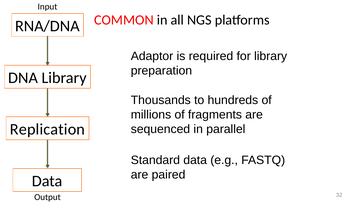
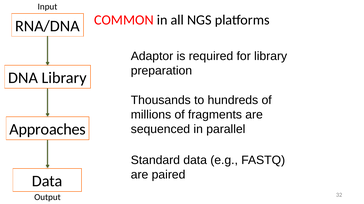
Replication: Replication -> Approaches
